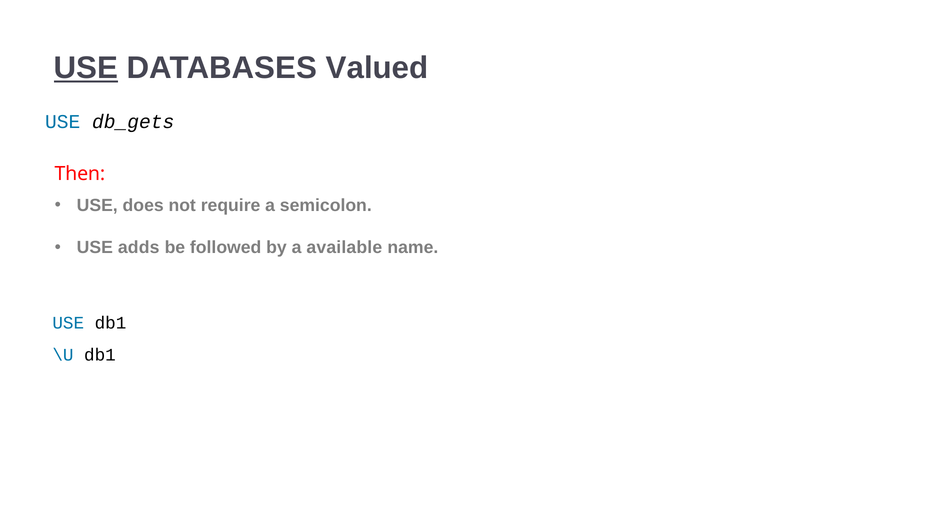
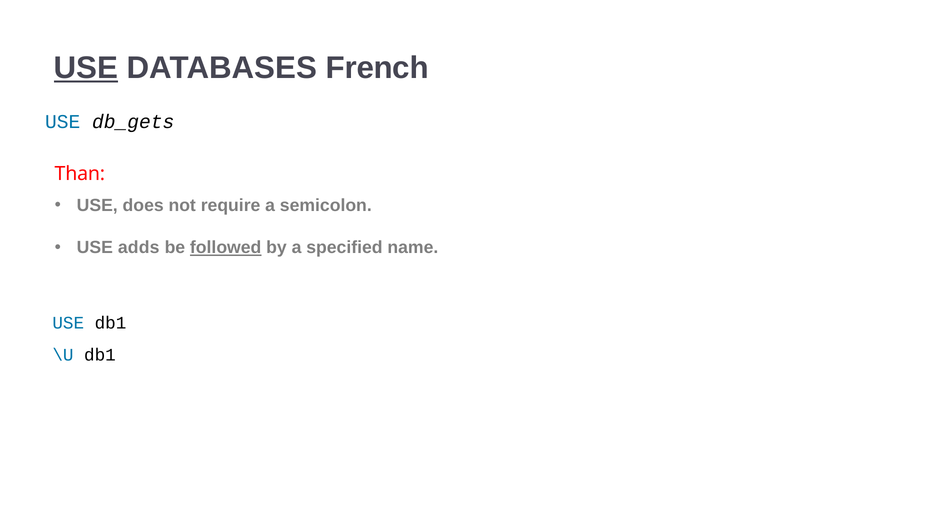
Valued: Valued -> French
Then: Then -> Than
followed underline: none -> present
available: available -> specified
